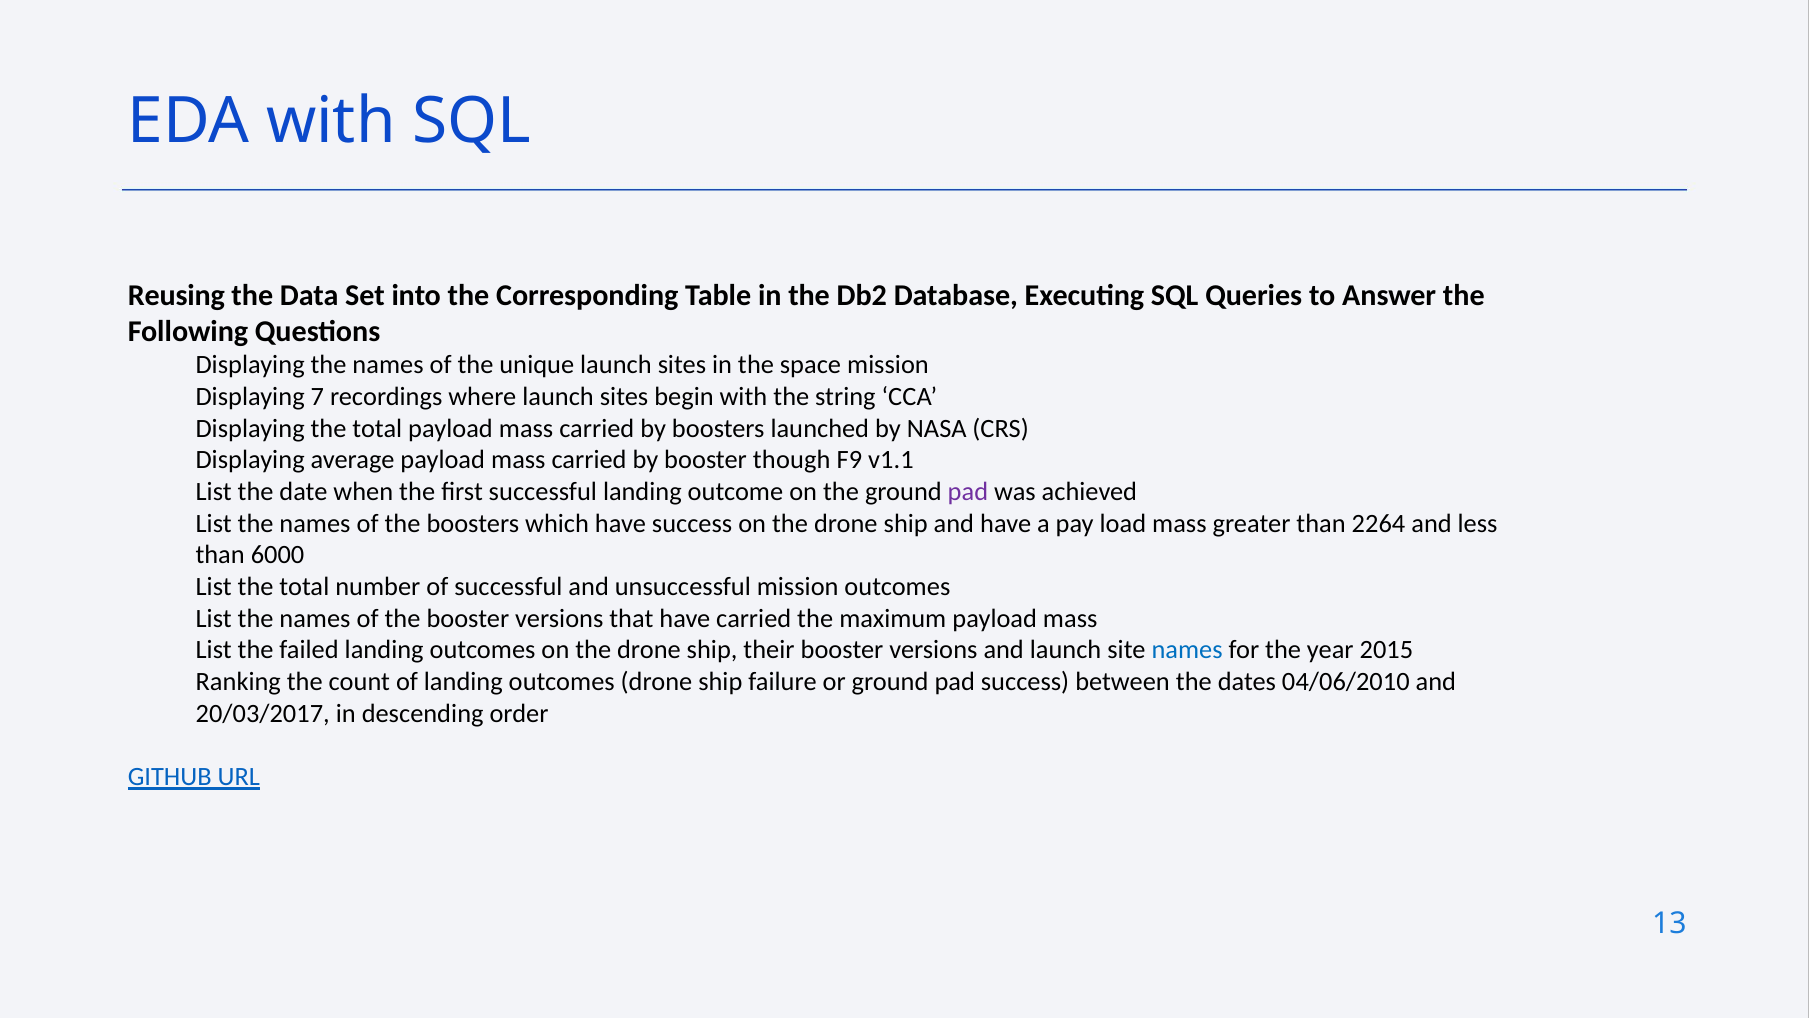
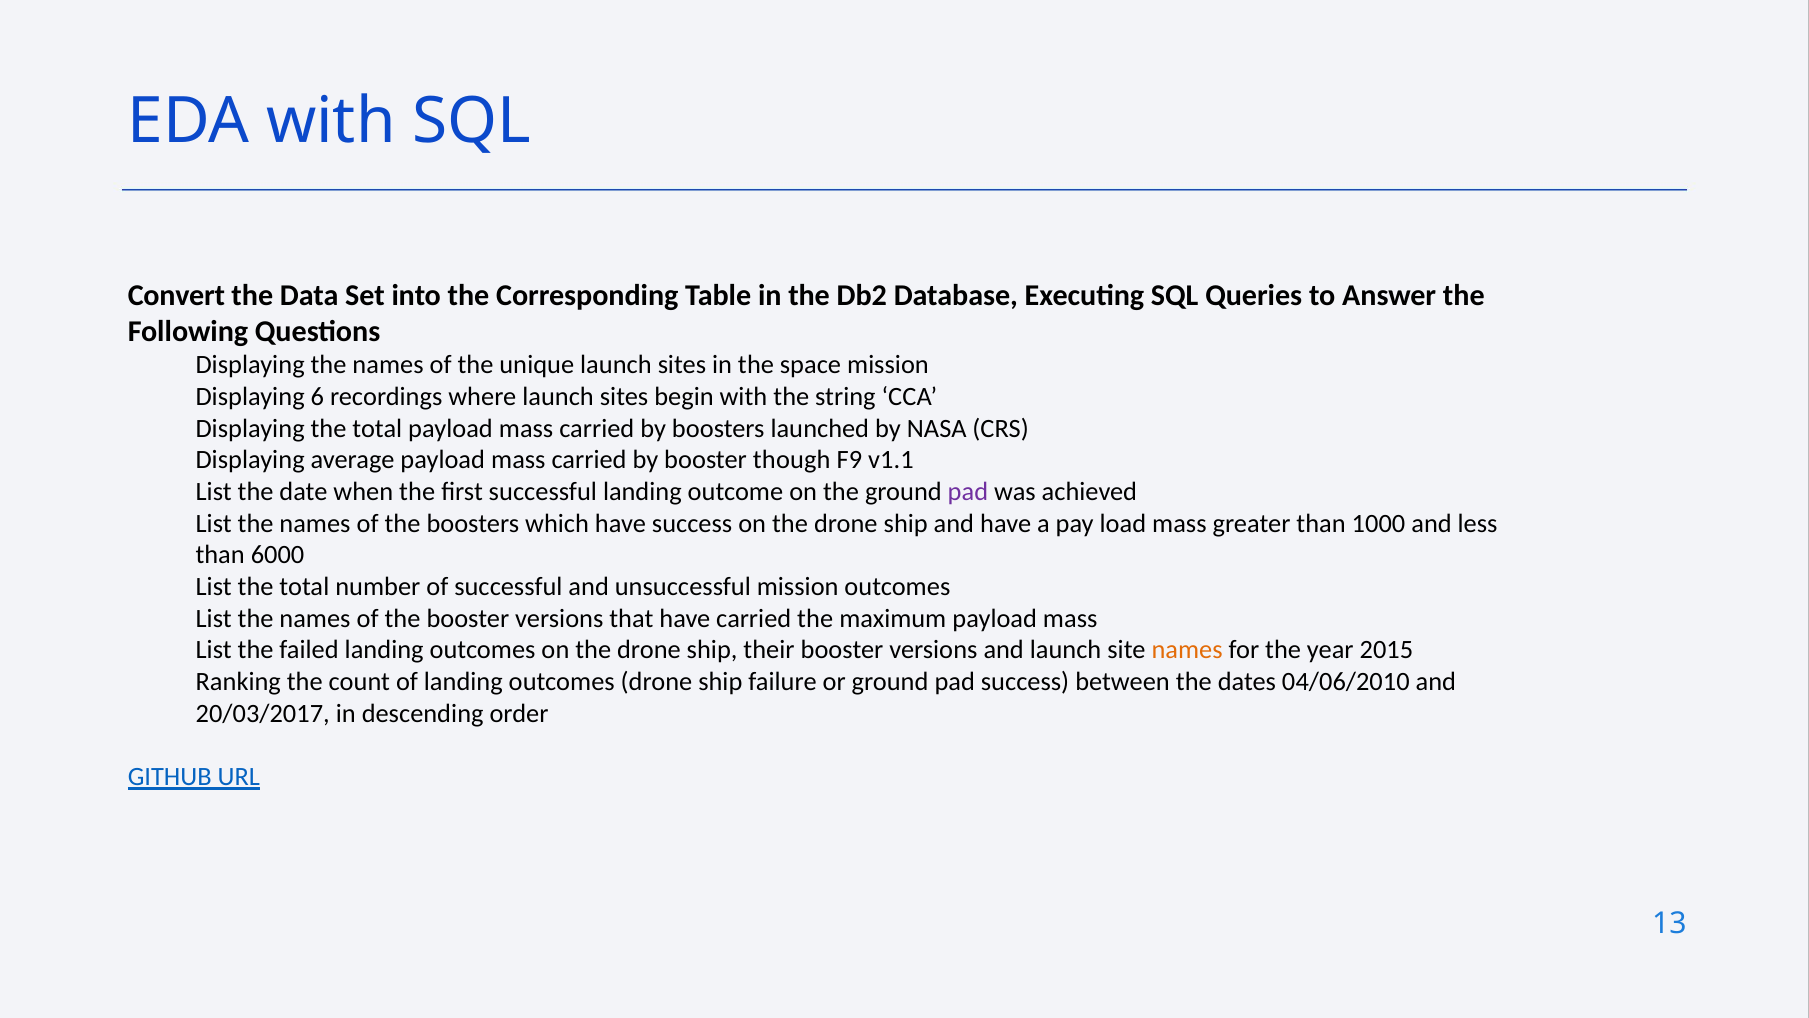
Reusing: Reusing -> Convert
7: 7 -> 6
2264: 2264 -> 1000
names at (1187, 650) colour: blue -> orange
